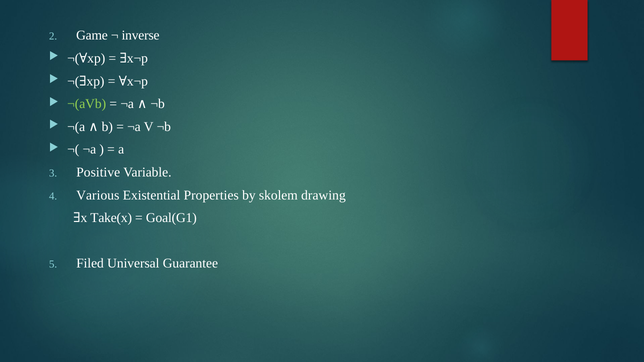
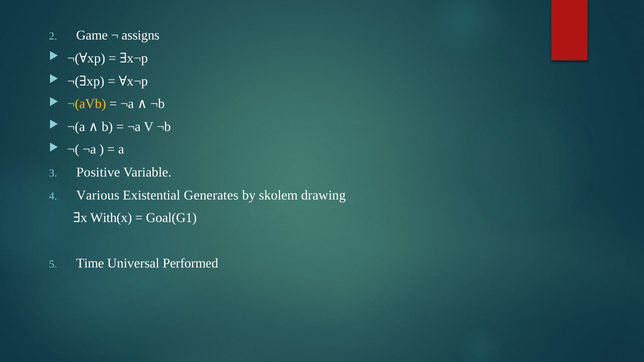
inverse: inverse -> assigns
¬(aVb colour: light green -> yellow
Properties: Properties -> Generates
Take(x: Take(x -> With(x
Filed: Filed -> Time
Guarantee: Guarantee -> Performed
